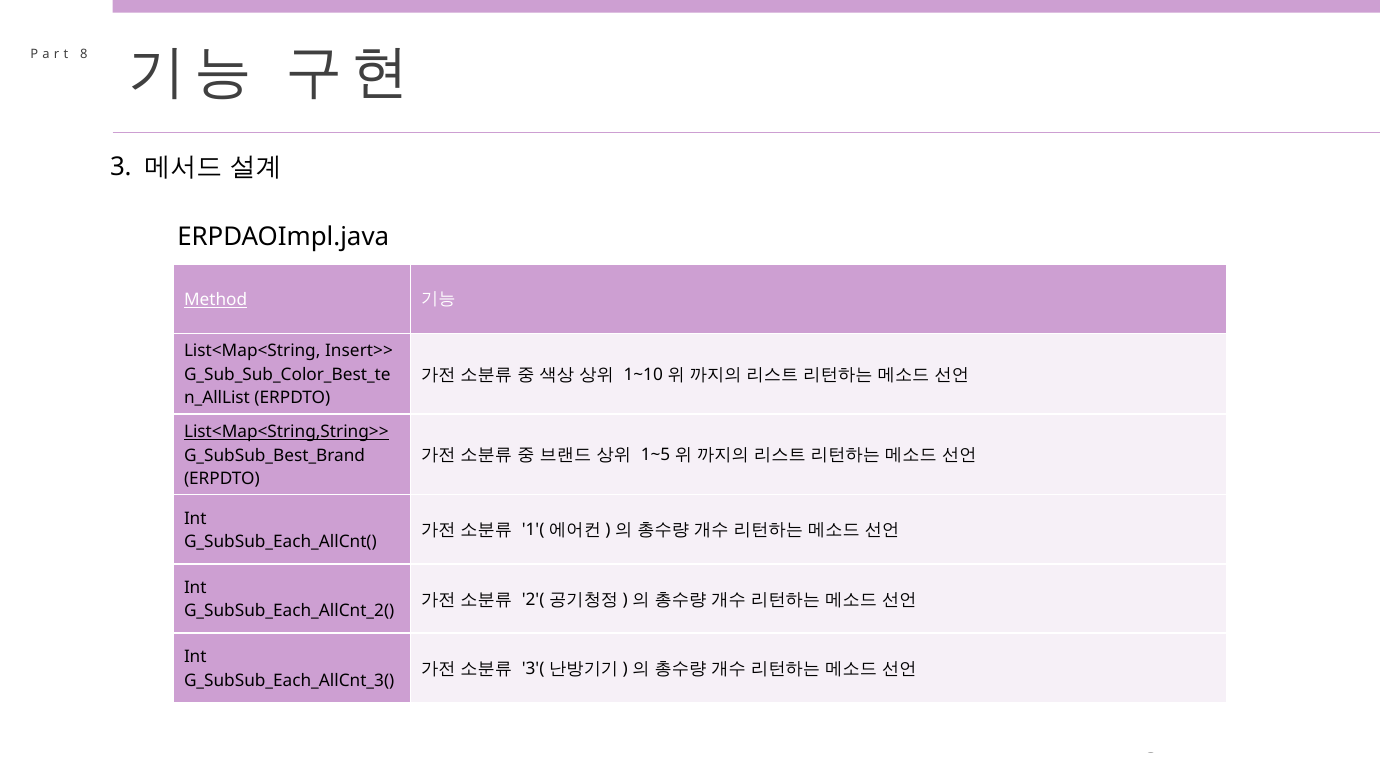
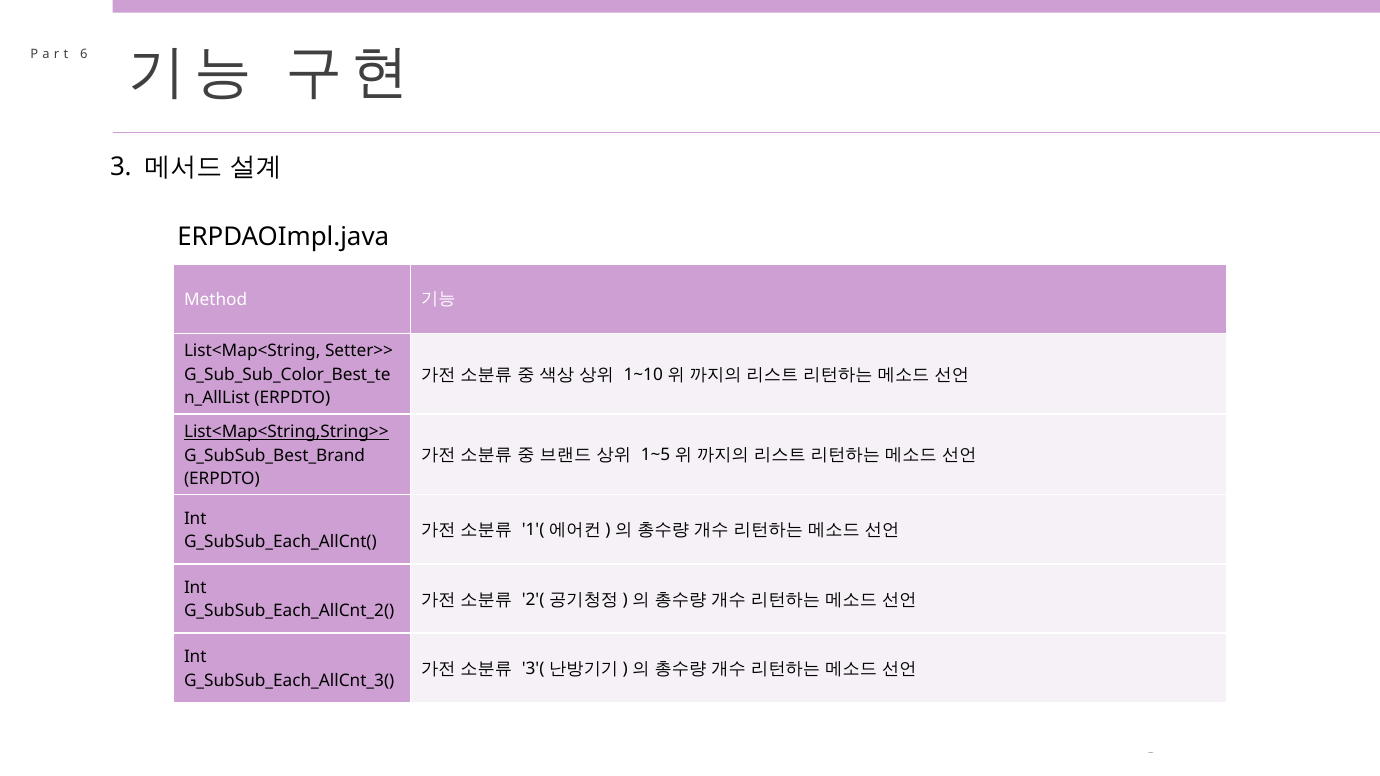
8: 8 -> 6
Method underline: present -> none
Insert>>: Insert>> -> Setter>>
